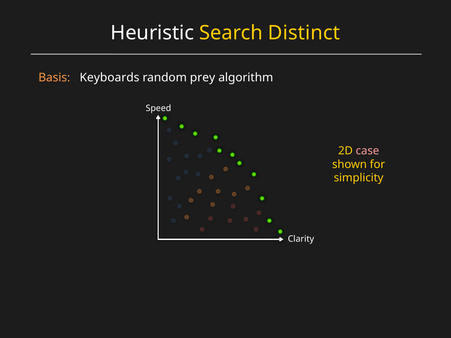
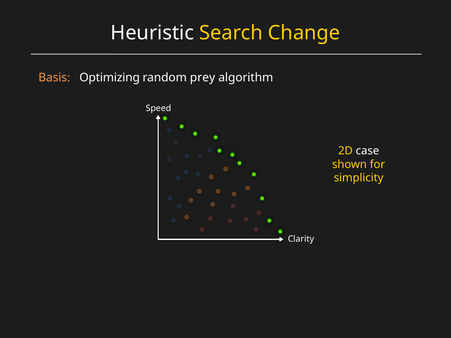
Distinct: Distinct -> Change
Keyboards: Keyboards -> Optimizing
case colour: pink -> white
